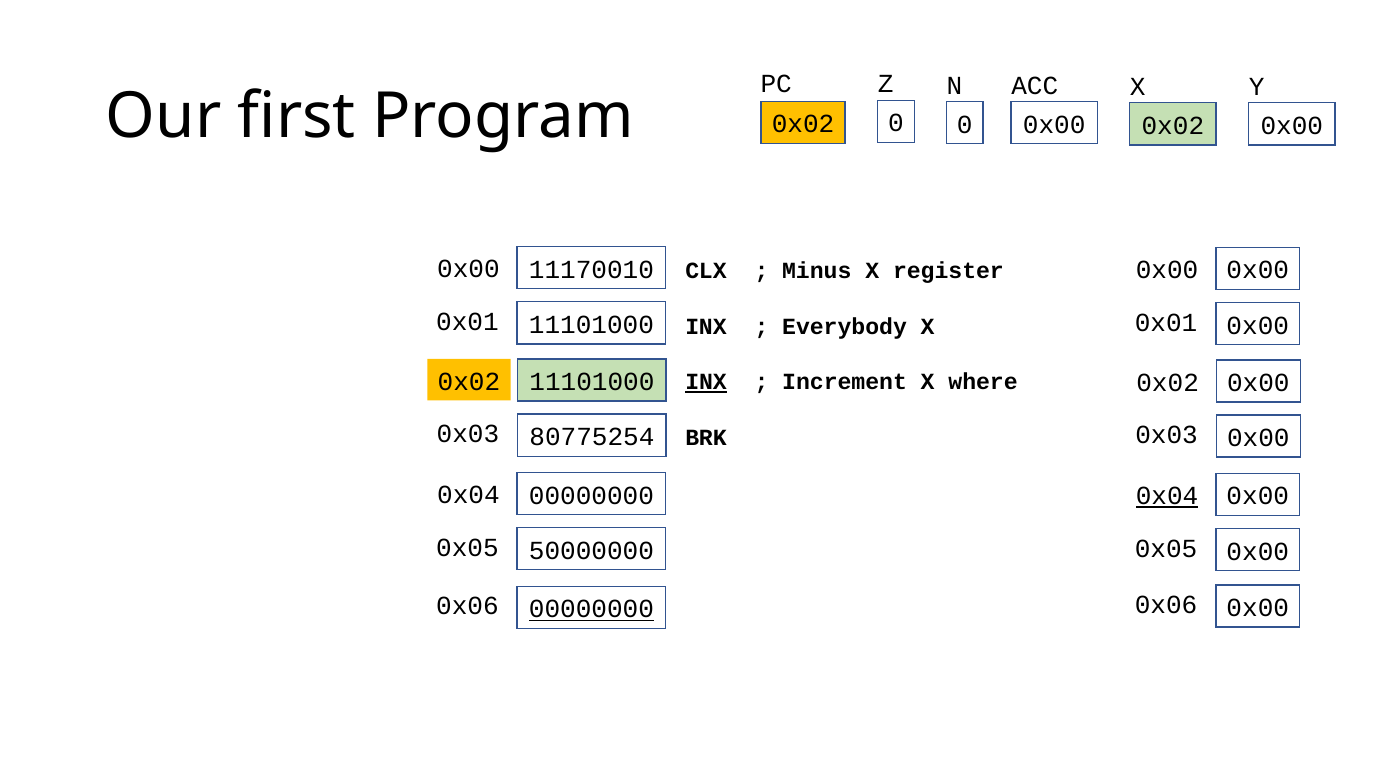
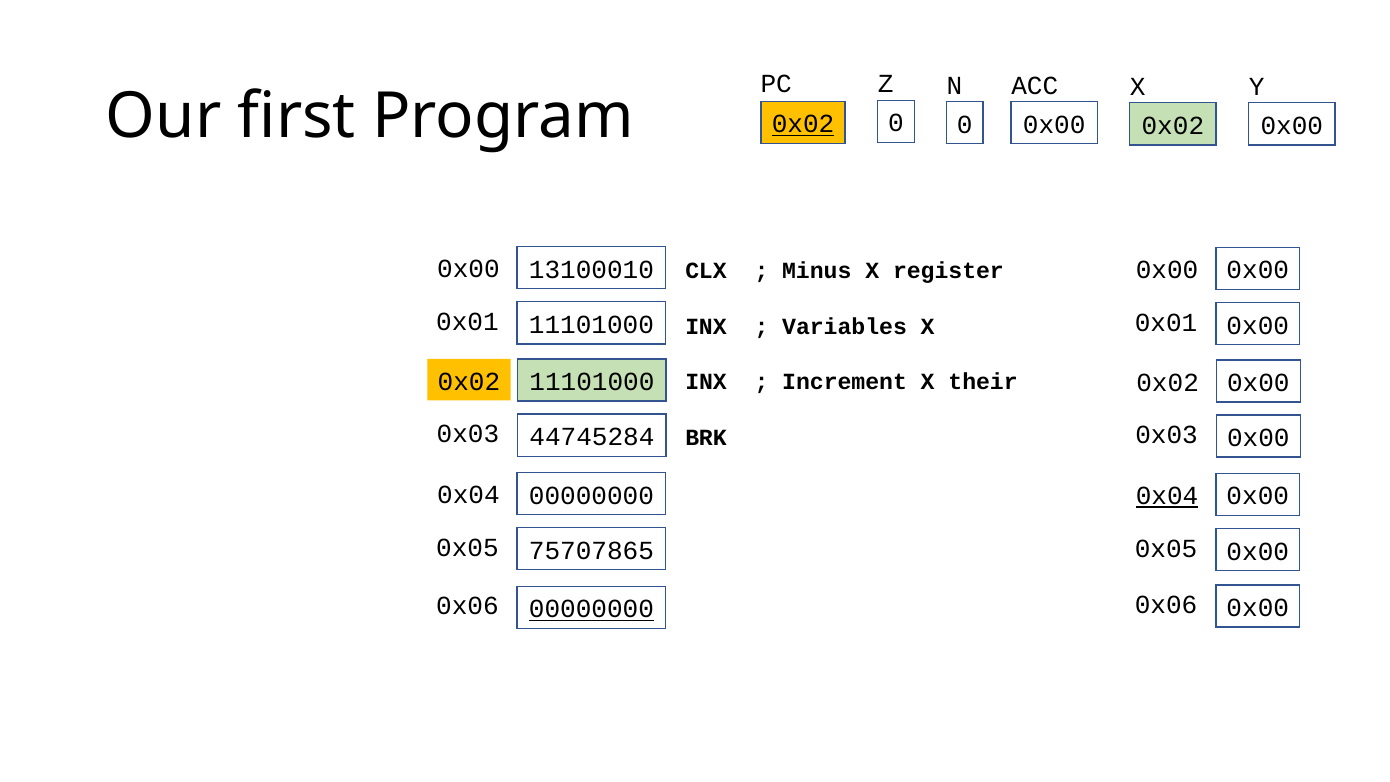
0x02 at (803, 124) underline: none -> present
11170010: 11170010 -> 13100010
Everybody: Everybody -> Variables
INX at (706, 382) underline: present -> none
where: where -> their
80775254: 80775254 -> 44745284
50000000: 50000000 -> 75707865
